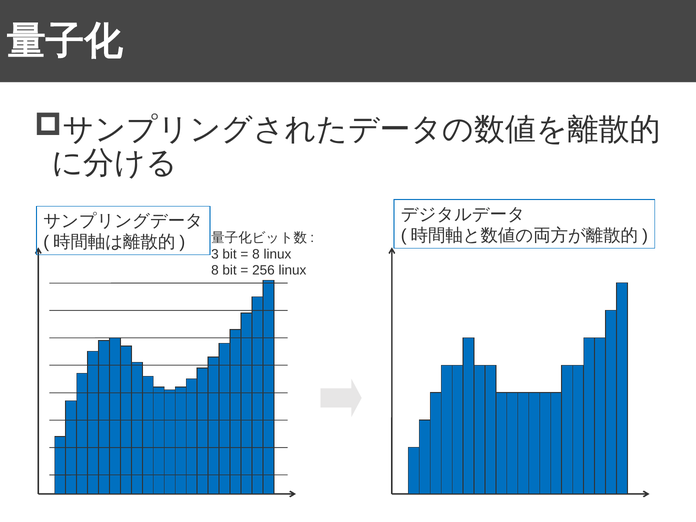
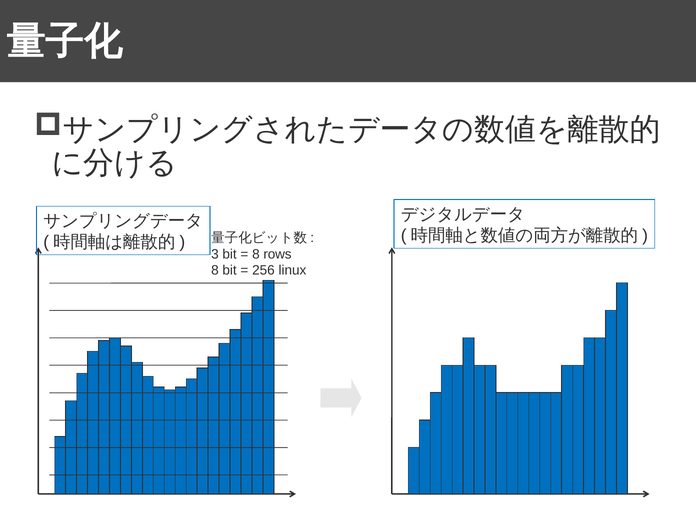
8 linux: linux -> rows
